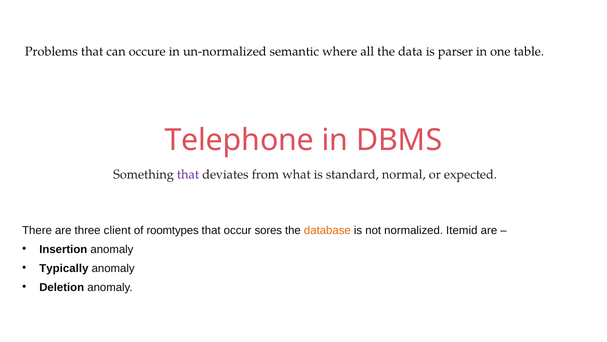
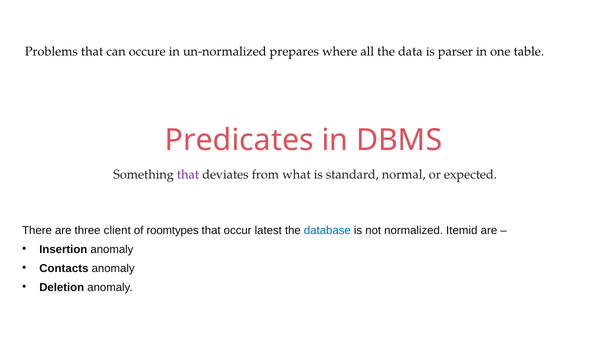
semantic: semantic -> prepares
Telephone: Telephone -> Predicates
sores: sores -> latest
database colour: orange -> blue
Typically: Typically -> Contacts
